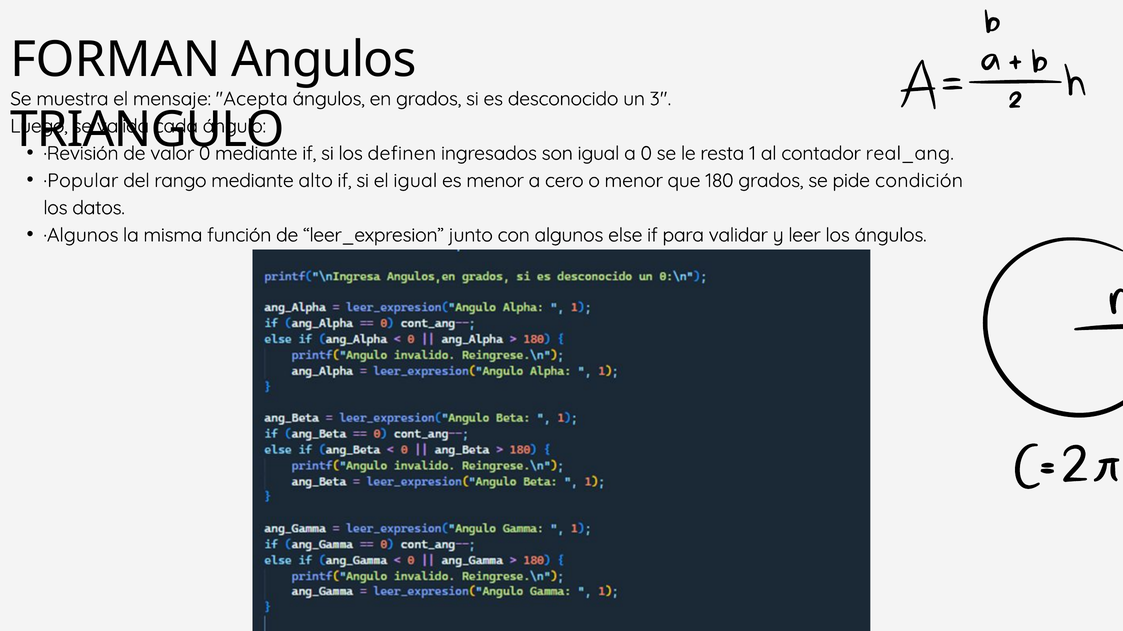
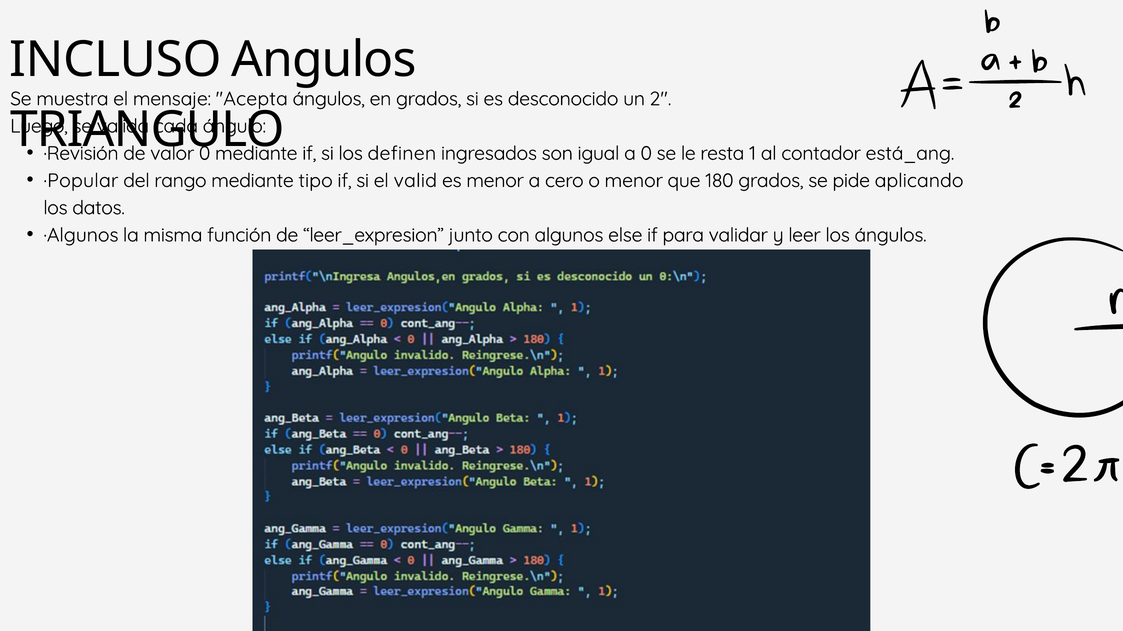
FORMAN: FORMAN -> INCLUSO
3: 3 -> 2
real_ang: real_ang -> está_ang
alto: alto -> tipo
el igual: igual -> valid
condición: condición -> aplicando
